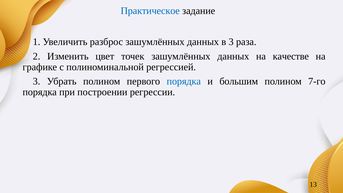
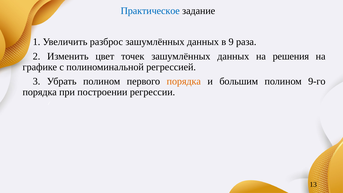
в 3: 3 -> 9
качестве: качестве -> решения
порядка at (184, 81) colour: blue -> orange
7-го: 7-го -> 9-го
